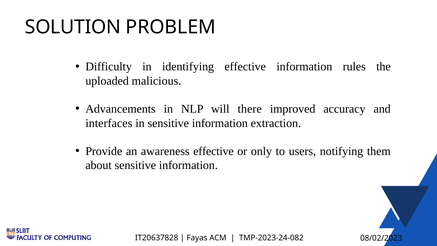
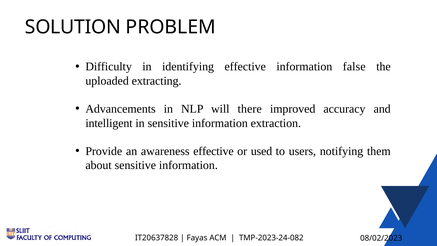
rules: rules -> false
malicious: malicious -> extracting
interfaces: interfaces -> intelligent
only: only -> used
